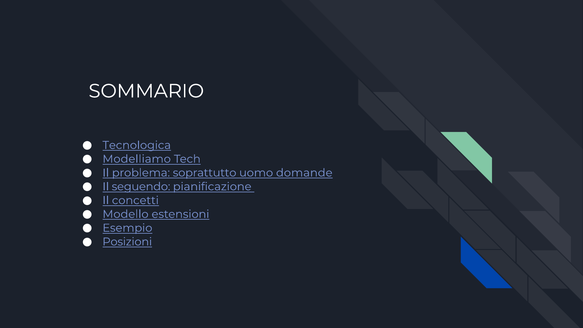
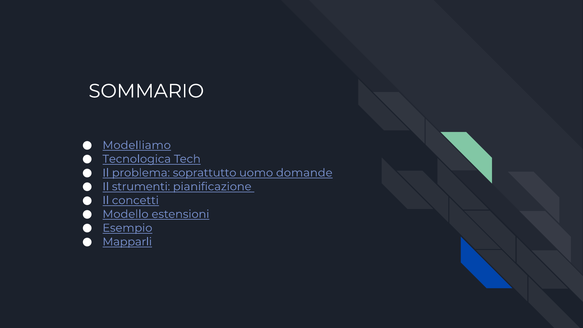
Tecnologica: Tecnologica -> Modelliamo
Modelliamo: Modelliamo -> Tecnologica
seguendo: seguendo -> strumenti
Posizioni: Posizioni -> Mapparli
